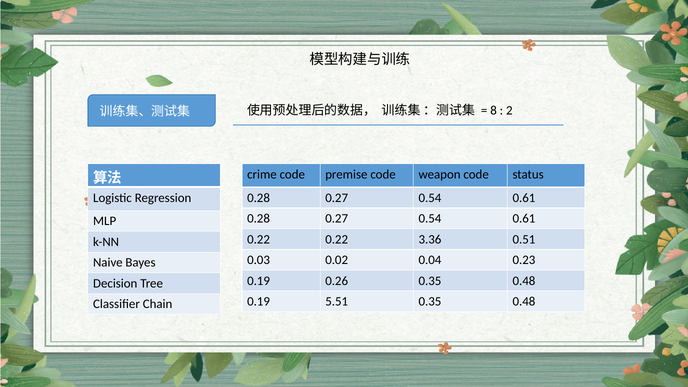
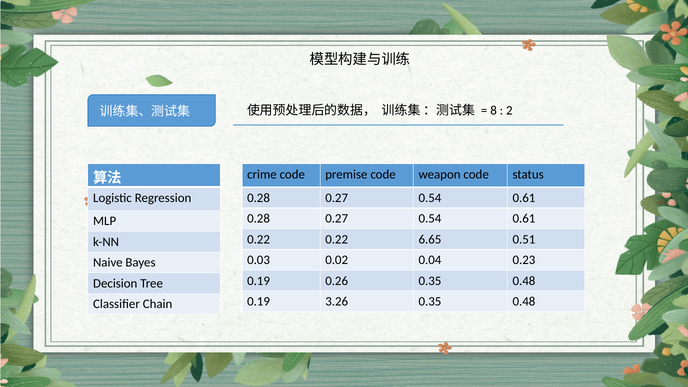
3.36: 3.36 -> 6.65
5.51: 5.51 -> 3.26
